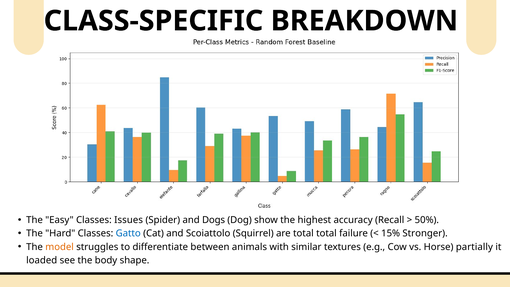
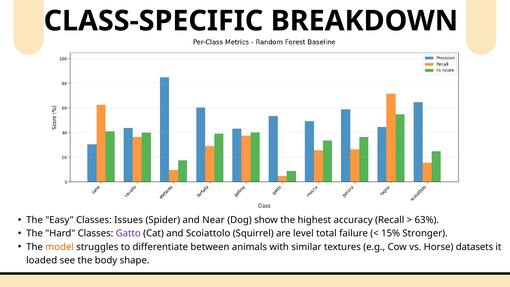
Dogs: Dogs -> Near
50%: 50% -> 63%
Gatto colour: blue -> purple
are total: total -> level
partially: partially -> datasets
